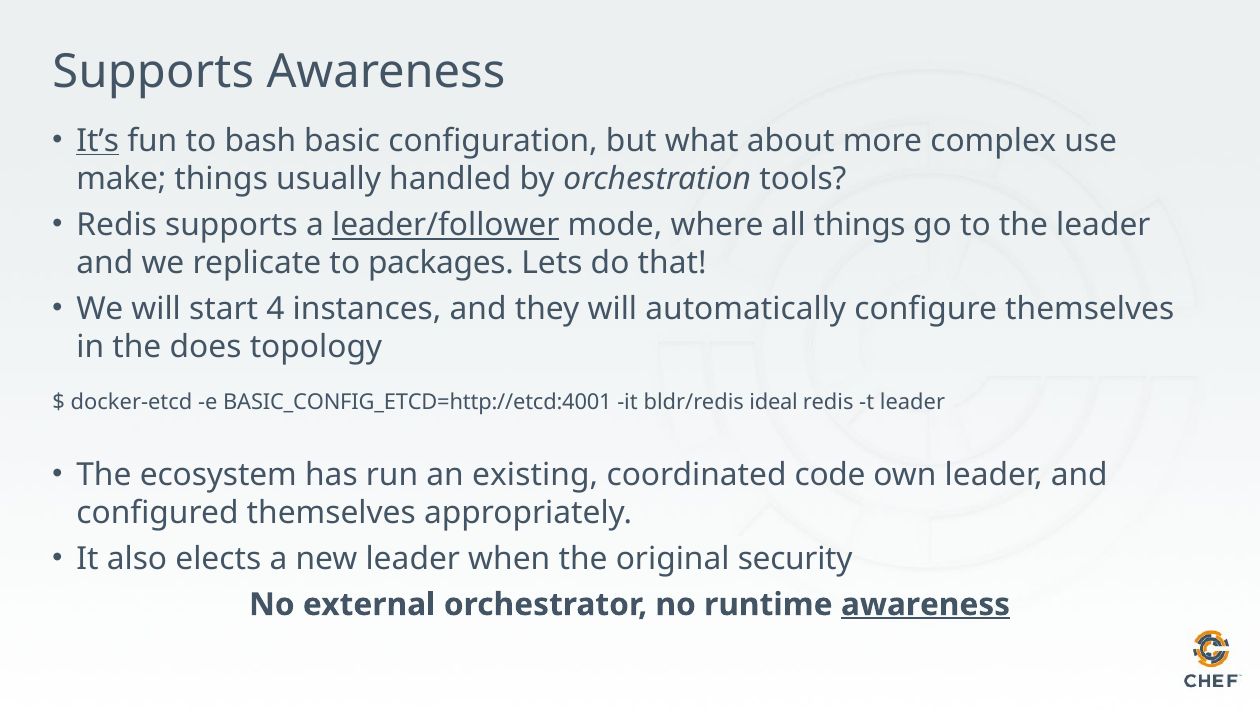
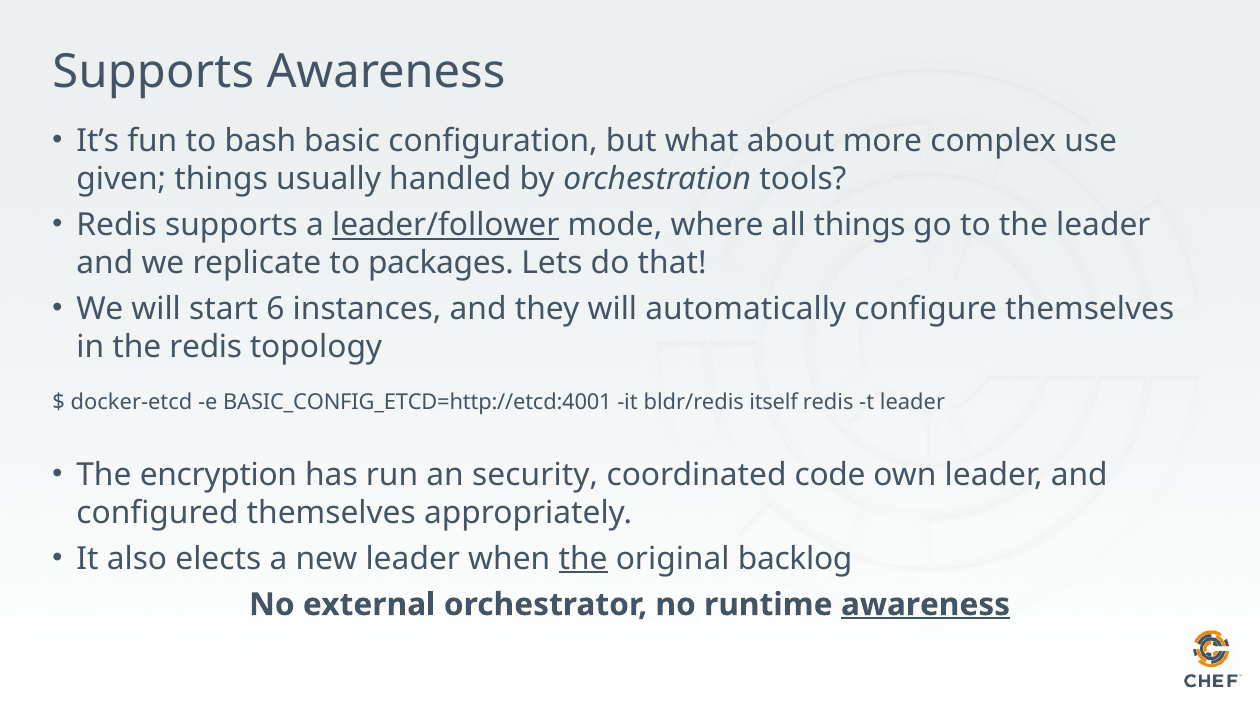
It’s underline: present -> none
make: make -> given
4: 4 -> 6
the does: does -> redis
ideal: ideal -> itself
ecosystem: ecosystem -> encryption
existing: existing -> security
the at (583, 558) underline: none -> present
security: security -> backlog
